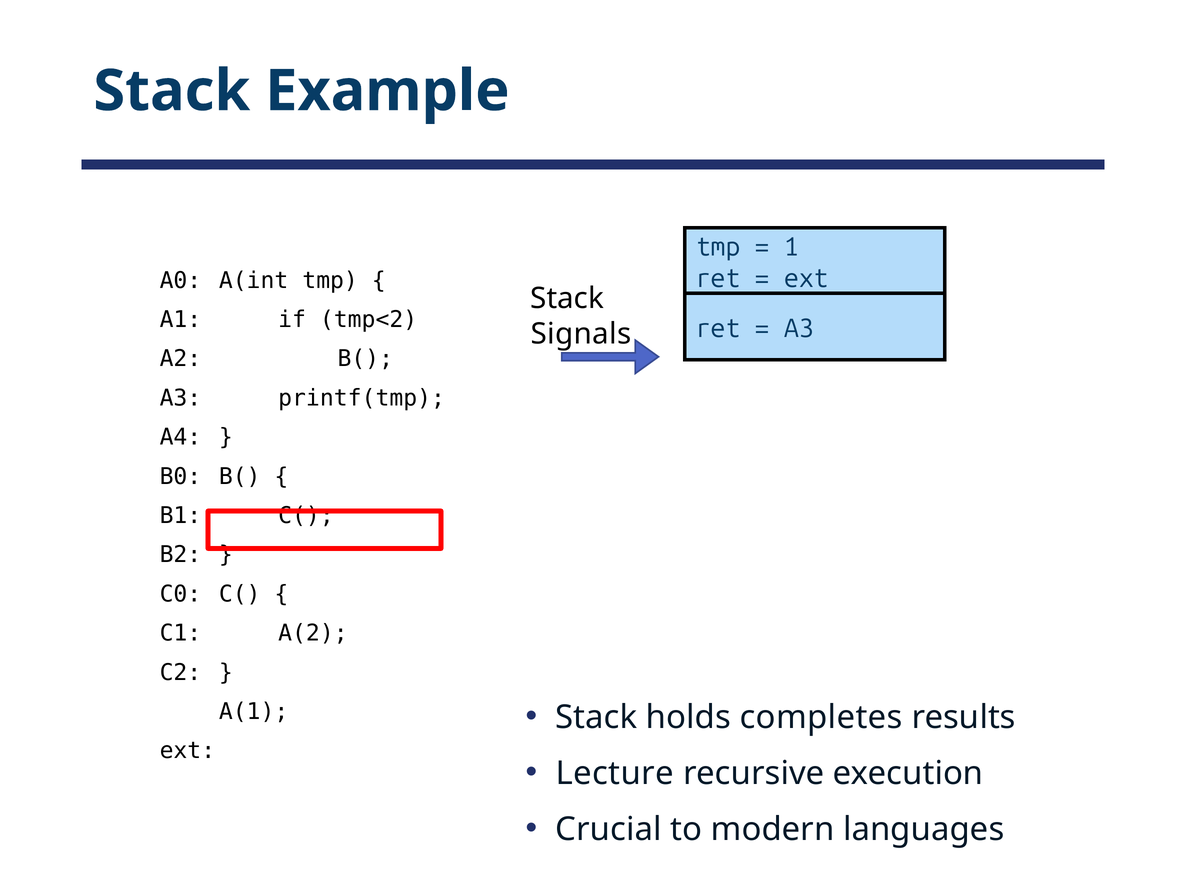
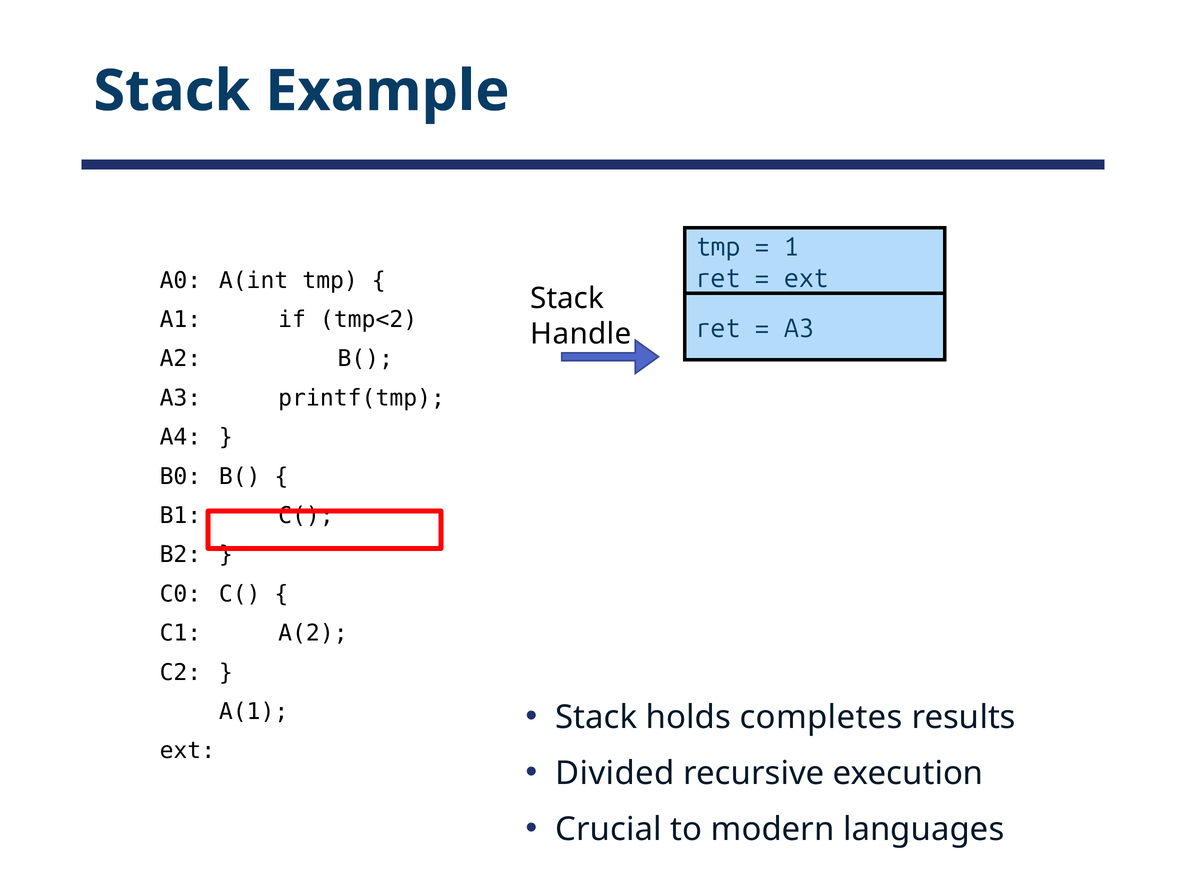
Signals: Signals -> Handle
Lecture: Lecture -> Divided
